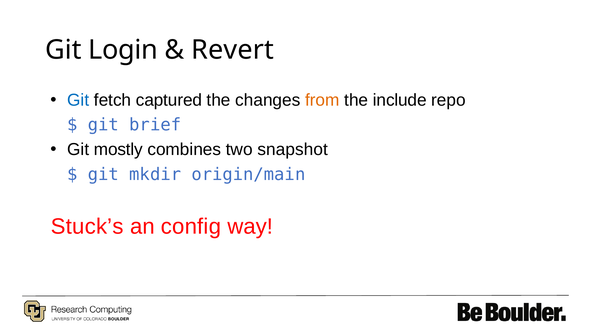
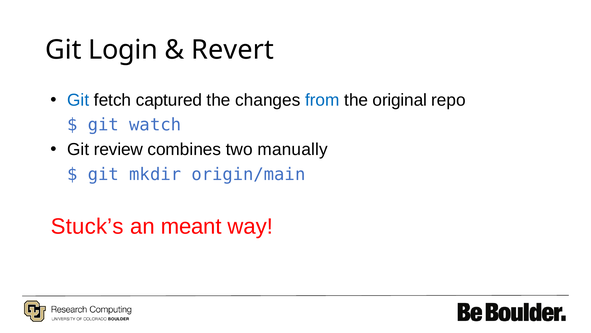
from colour: orange -> blue
include: include -> original
brief: brief -> watch
mostly: mostly -> review
snapshot: snapshot -> manually
config: config -> meant
